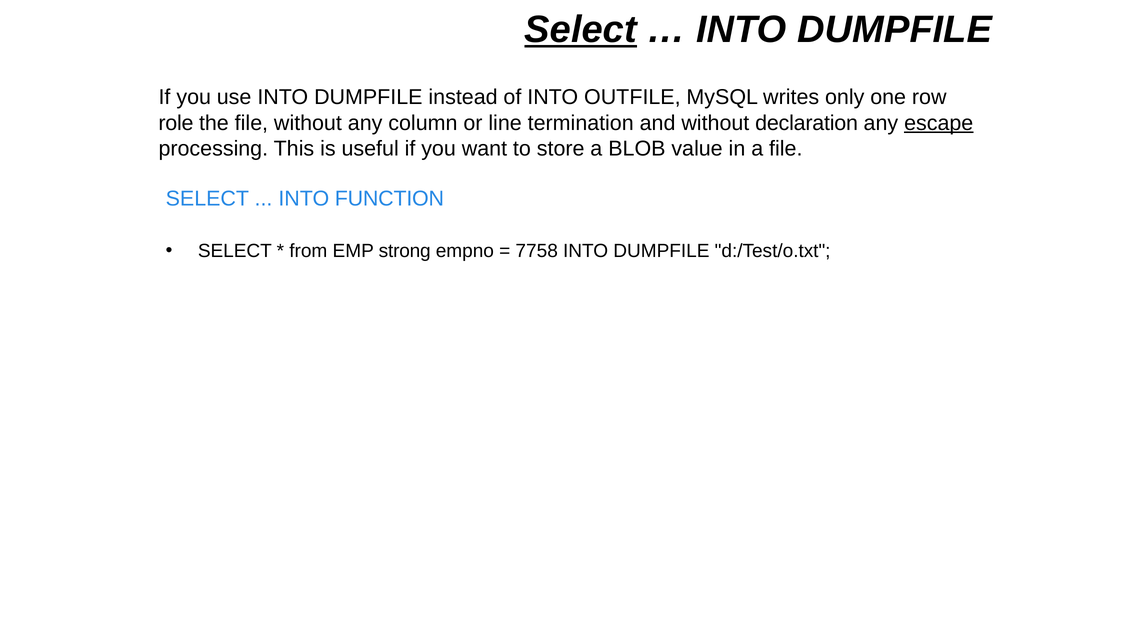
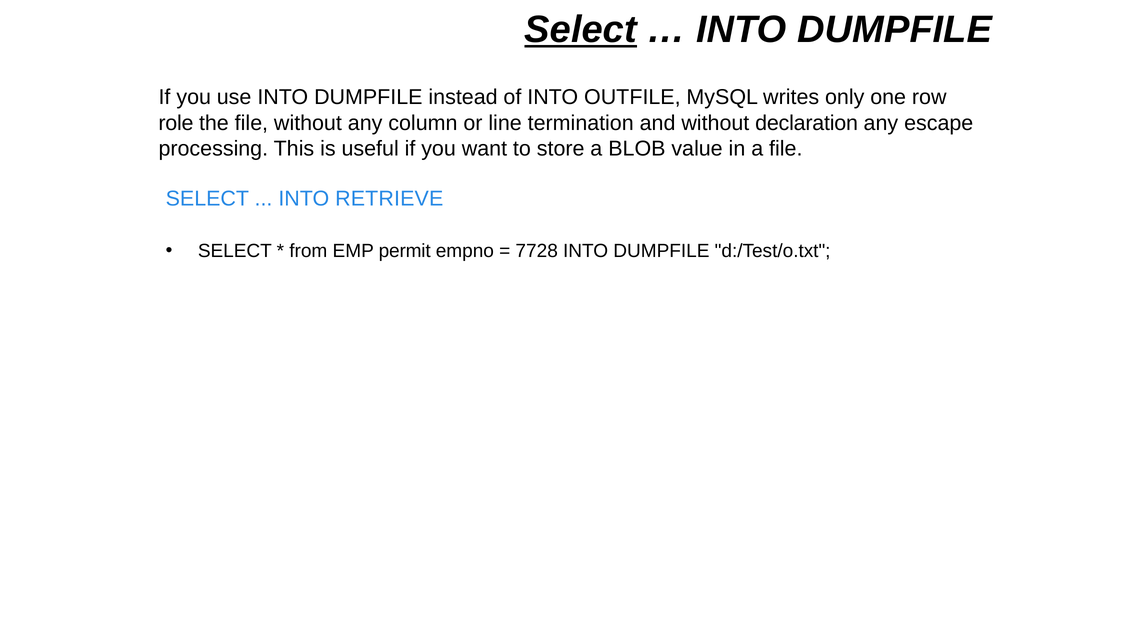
escape underline: present -> none
FUNCTION: FUNCTION -> RETRIEVE
strong: strong -> permit
7758: 7758 -> 7728
